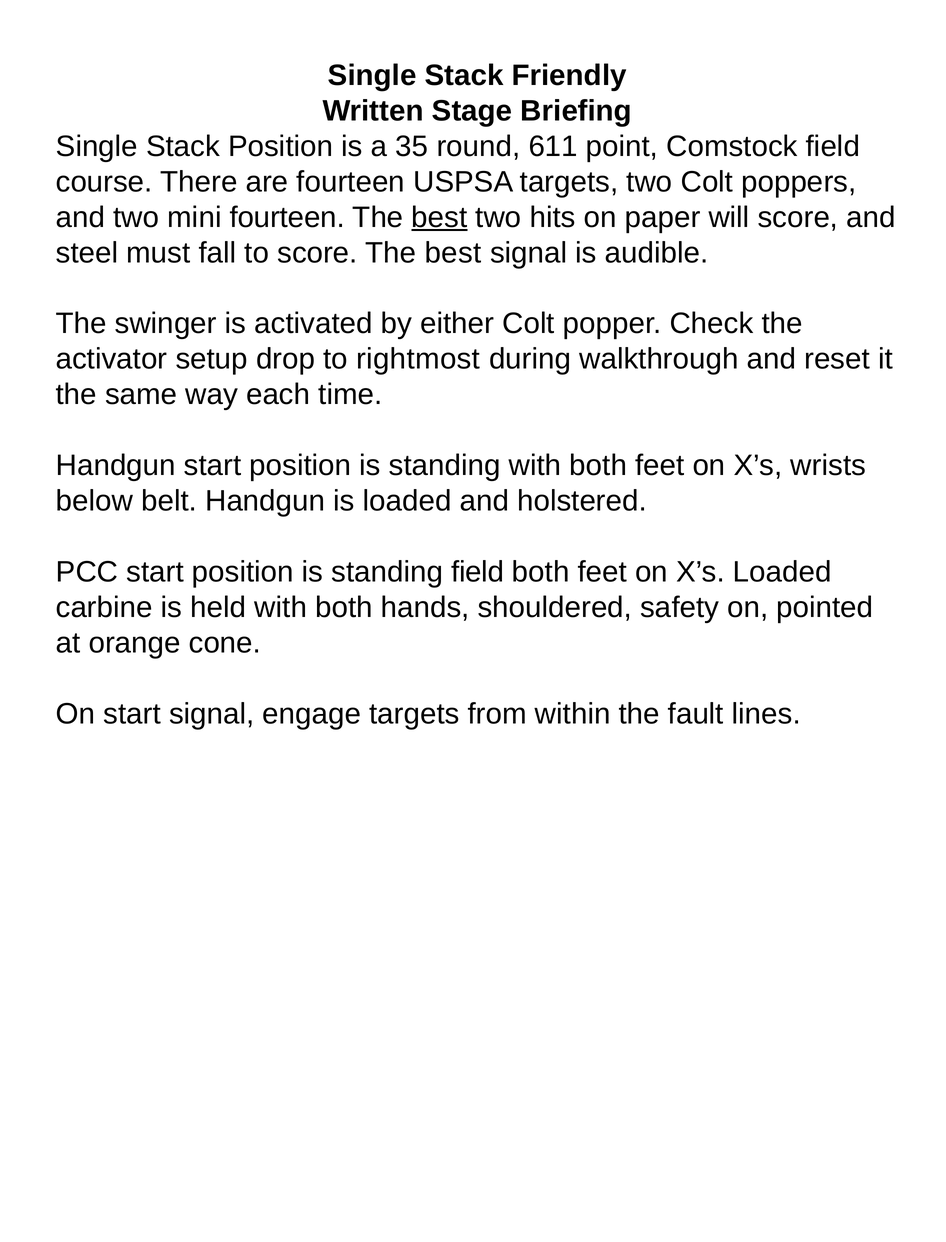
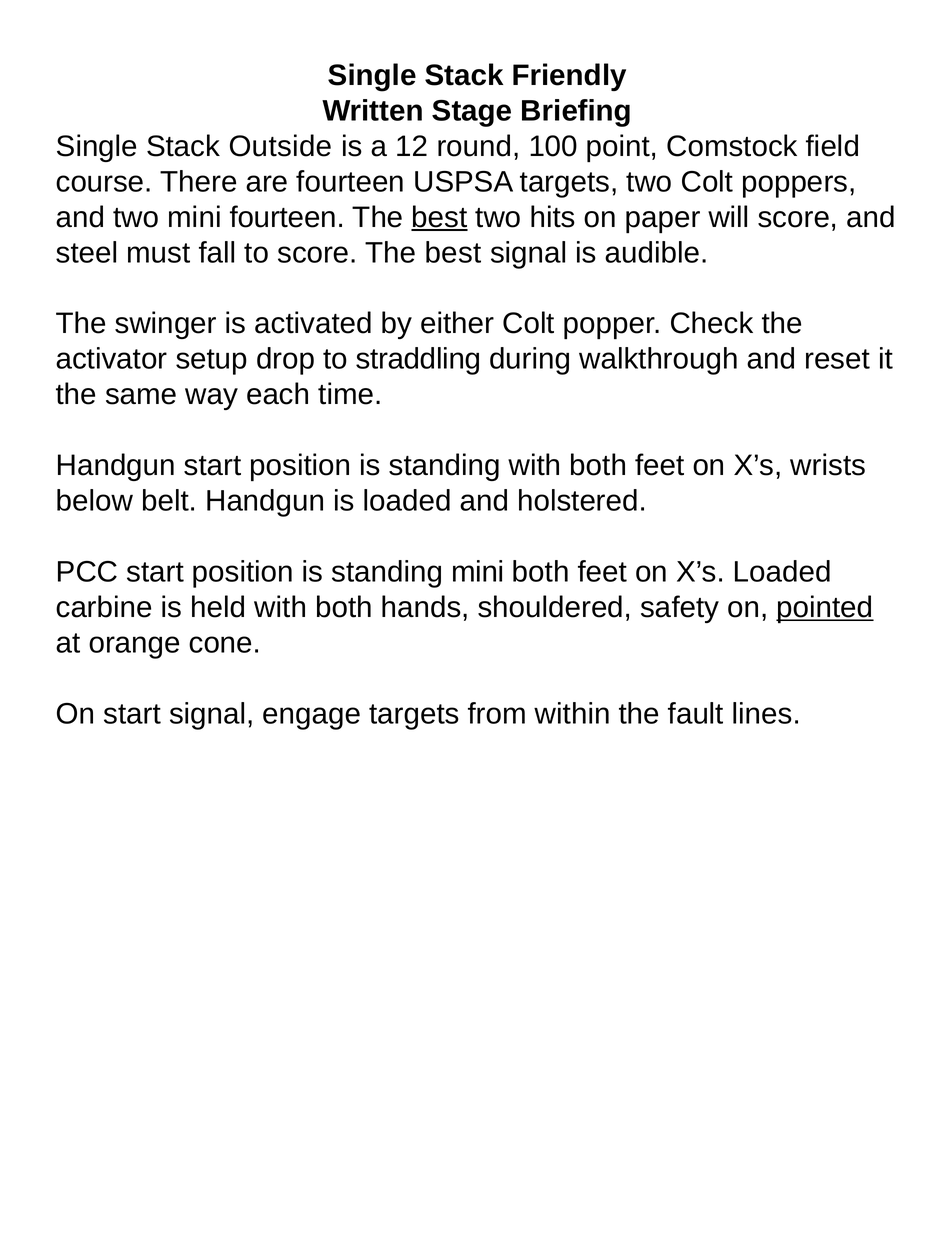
Stack Position: Position -> Outside
35: 35 -> 12
611: 611 -> 100
rightmost: rightmost -> straddling
standing field: field -> mini
pointed underline: none -> present
